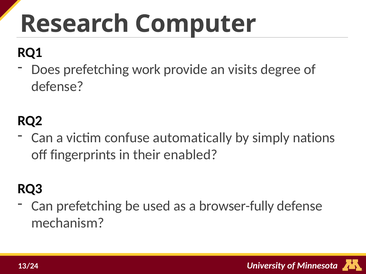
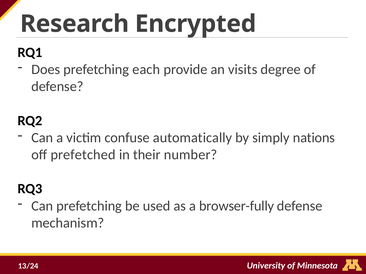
Computer: Computer -> Encrypted
work: work -> each
fingerprints: fingerprints -> prefetched
enabled: enabled -> number
